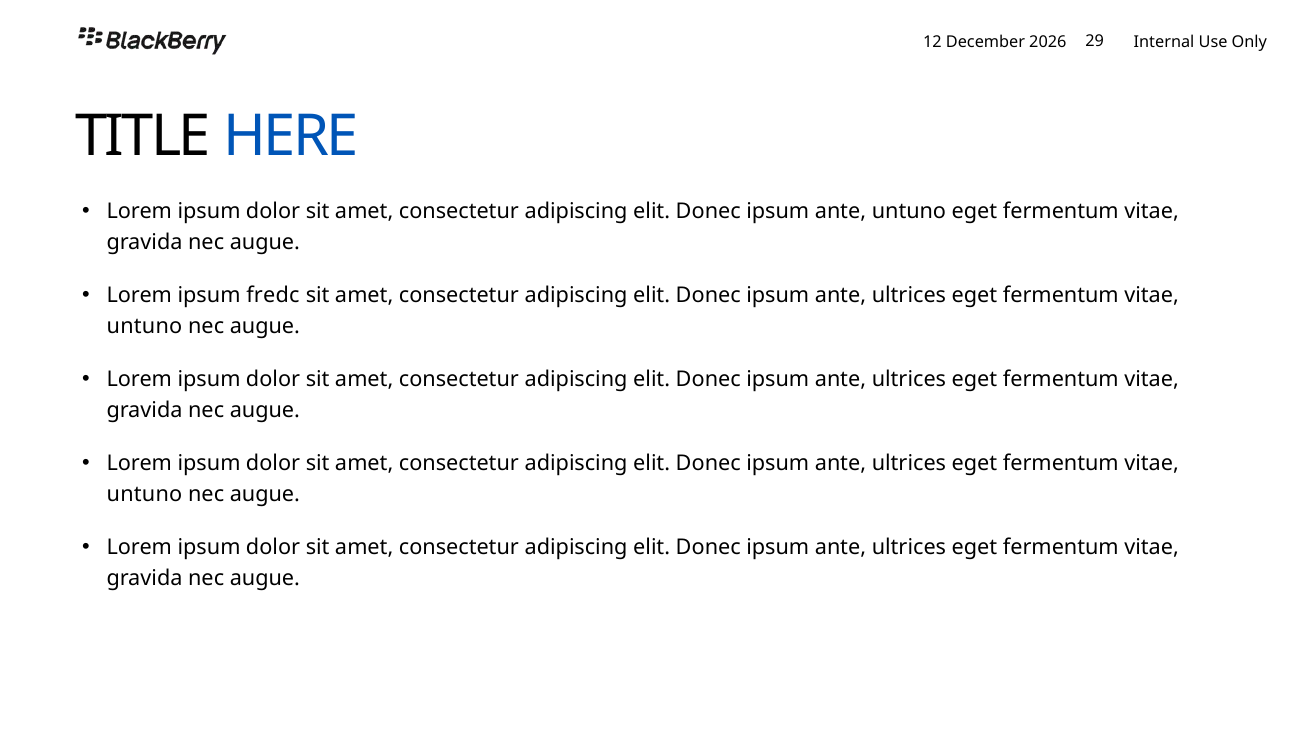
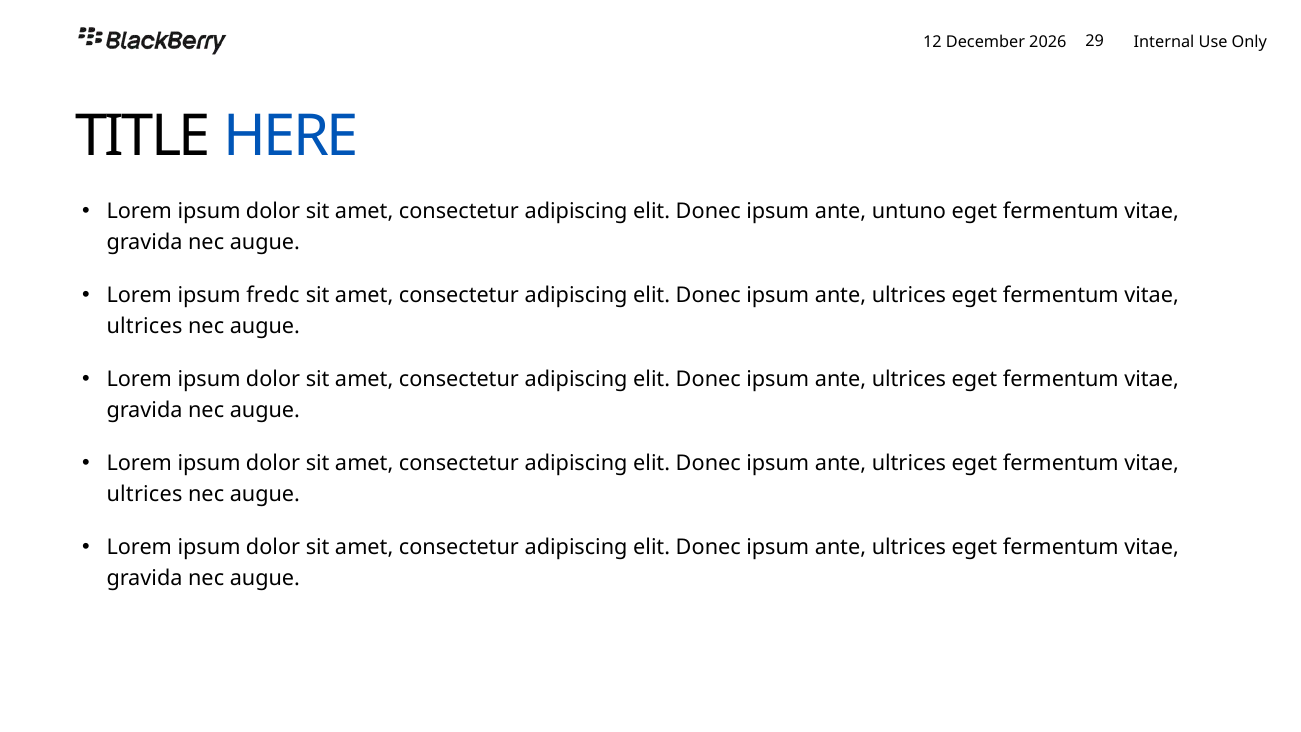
untuno at (144, 326): untuno -> ultrices
untuno at (144, 495): untuno -> ultrices
